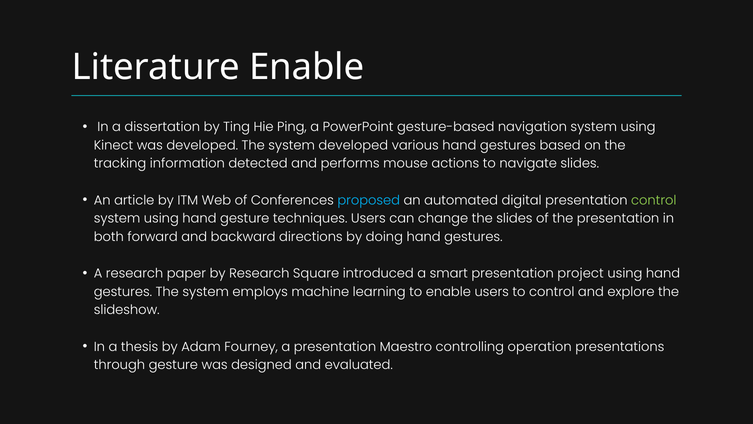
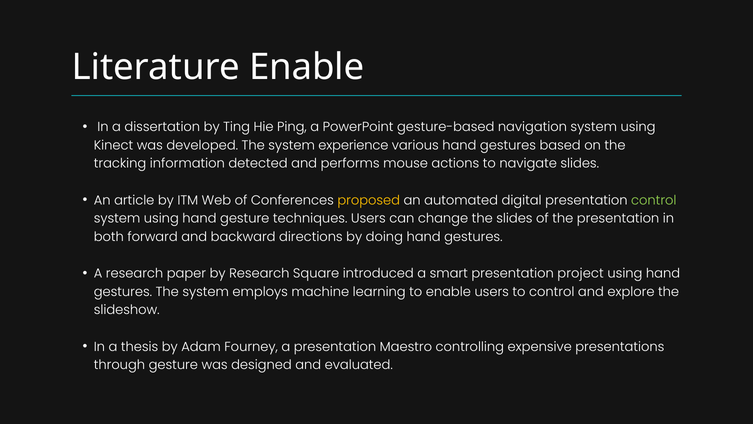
system developed: developed -> experience
proposed colour: light blue -> yellow
operation: operation -> expensive
